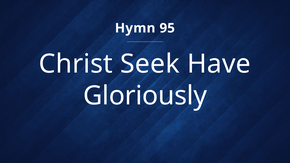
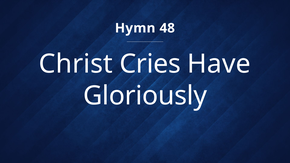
95: 95 -> 48
Seek: Seek -> Cries
